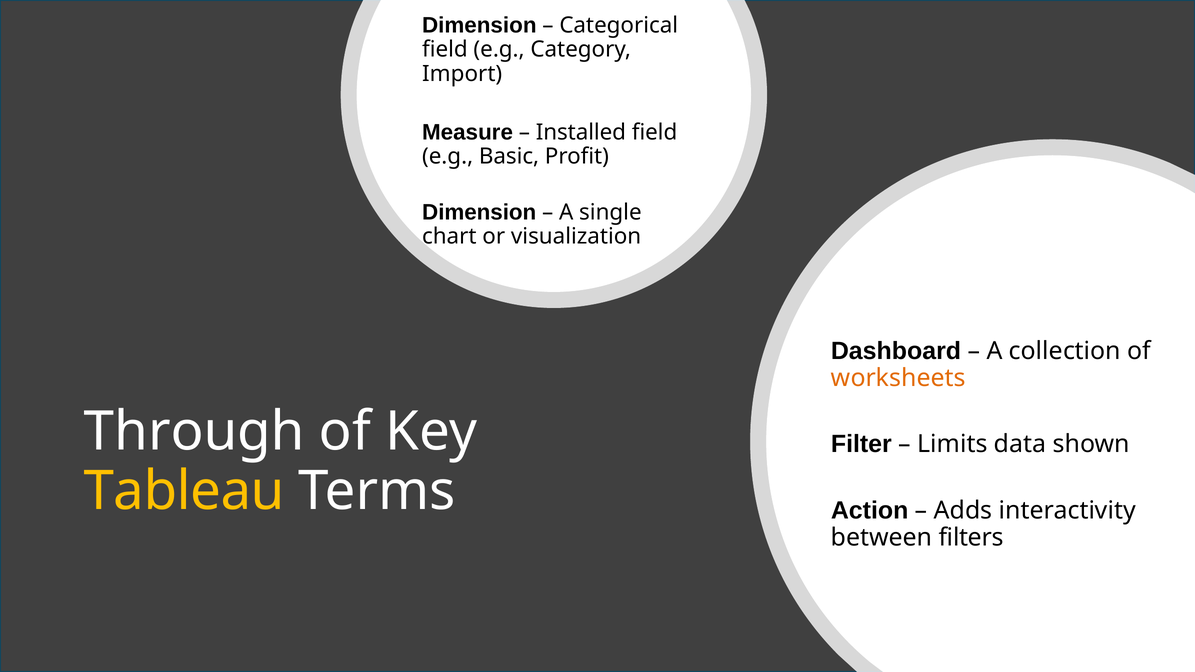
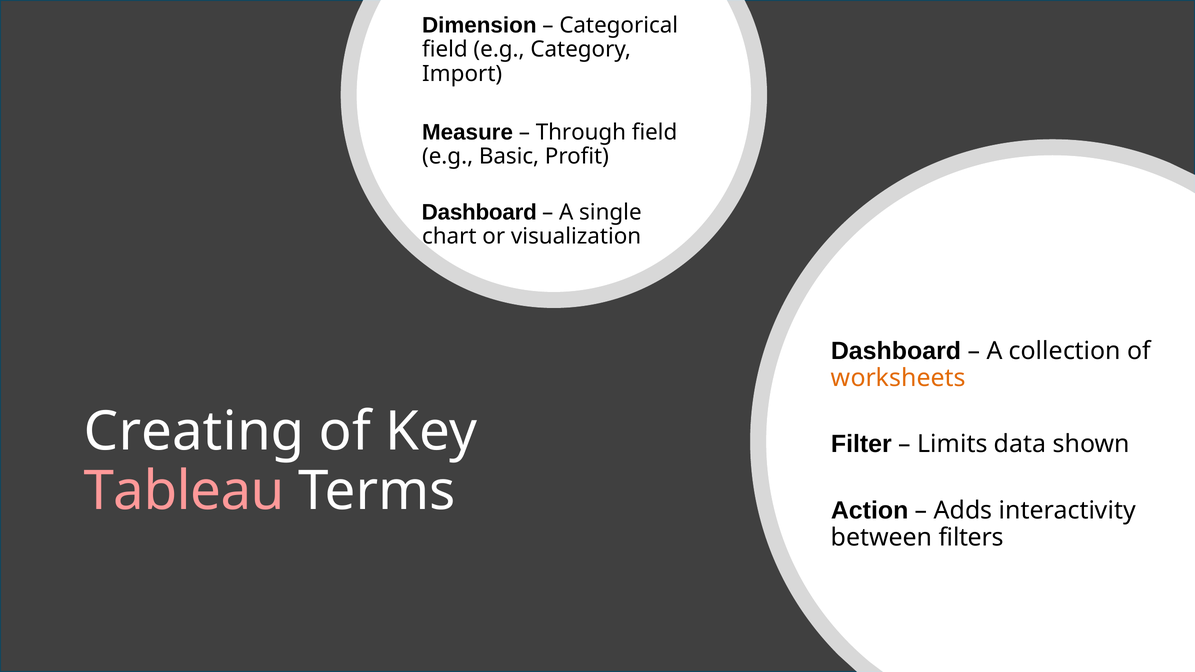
Installed: Installed -> Through
Dimension at (479, 212): Dimension -> Dashboard
Through: Through -> Creating
Tableau colour: yellow -> pink
